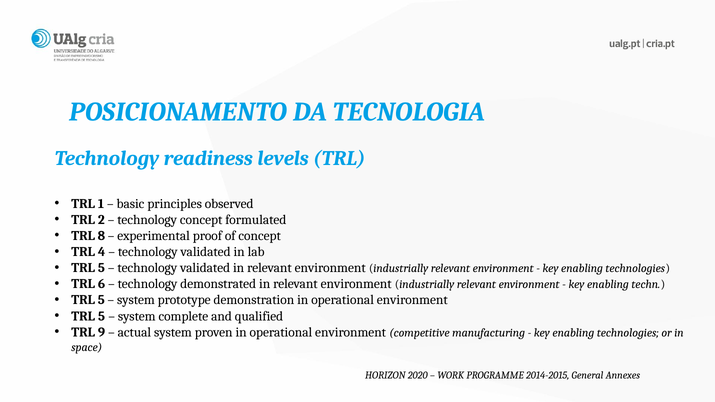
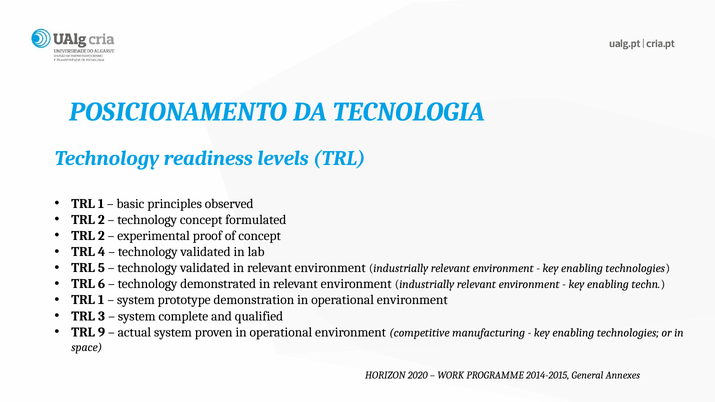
8 at (101, 236): 8 -> 2
5 at (101, 300): 5 -> 1
5 at (102, 316): 5 -> 3
